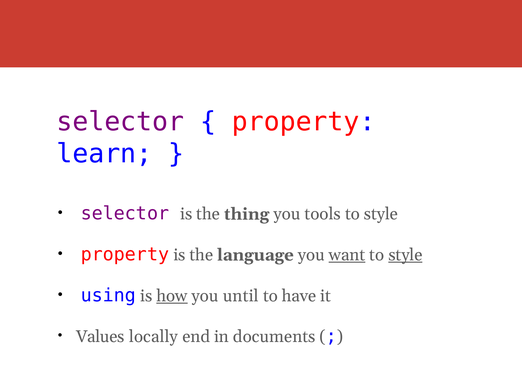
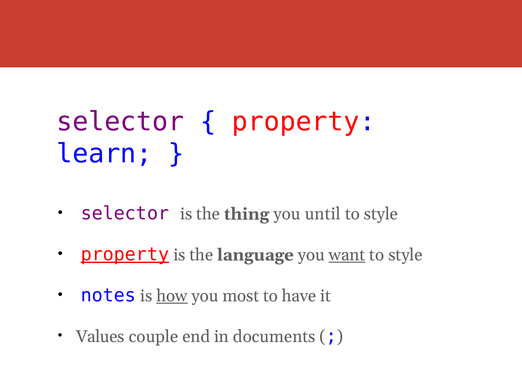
tools: tools -> until
property at (125, 254) underline: none -> present
style at (405, 255) underline: present -> none
using: using -> notes
until: until -> most
locally: locally -> couple
